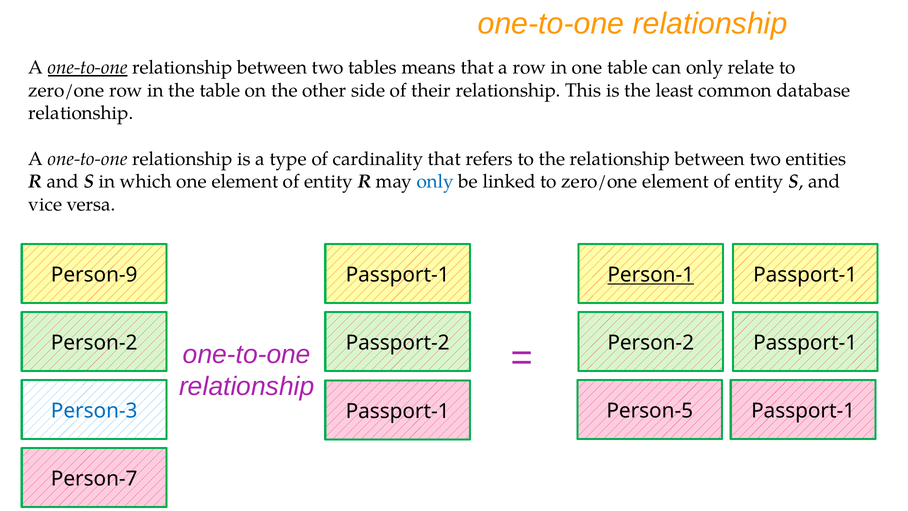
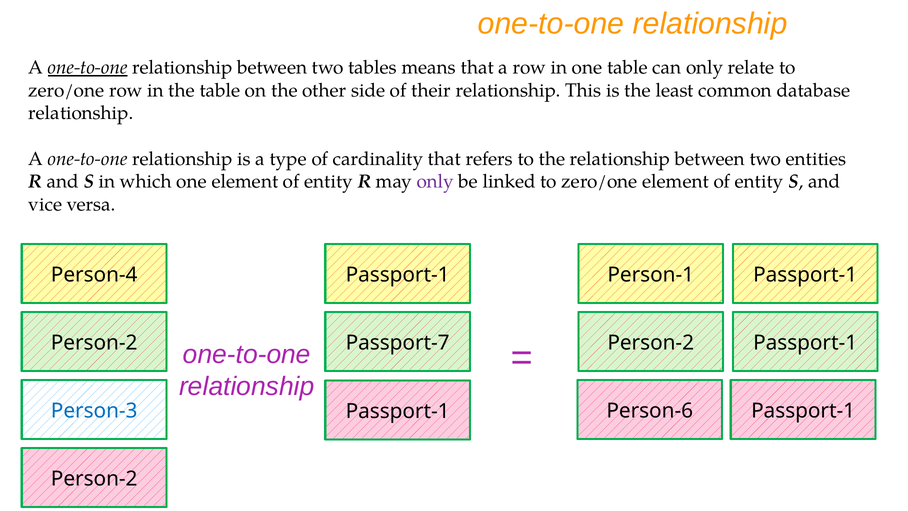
only at (435, 182) colour: blue -> purple
Person-9: Person-9 -> Person-4
Person-1 underline: present -> none
Passport-2: Passport-2 -> Passport-7
Person-5: Person-5 -> Person-6
Person-7 at (94, 479): Person-7 -> Person-2
